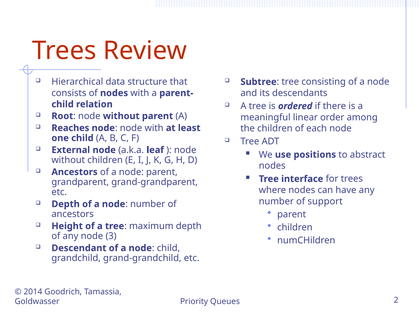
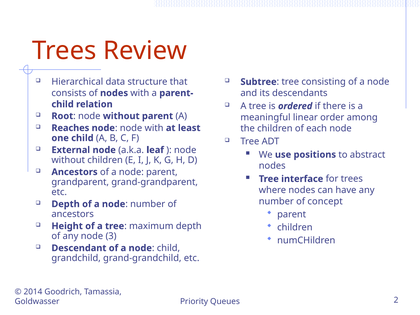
support: support -> concept
